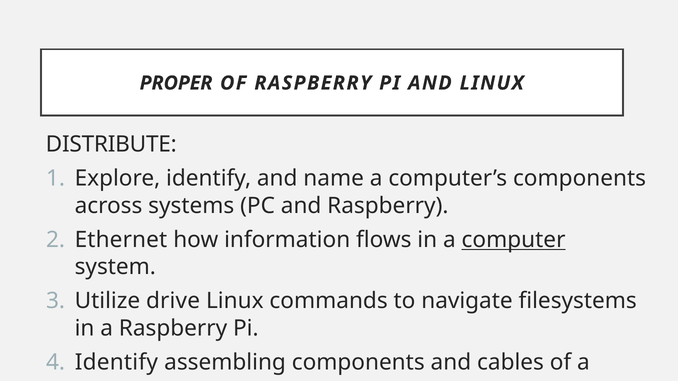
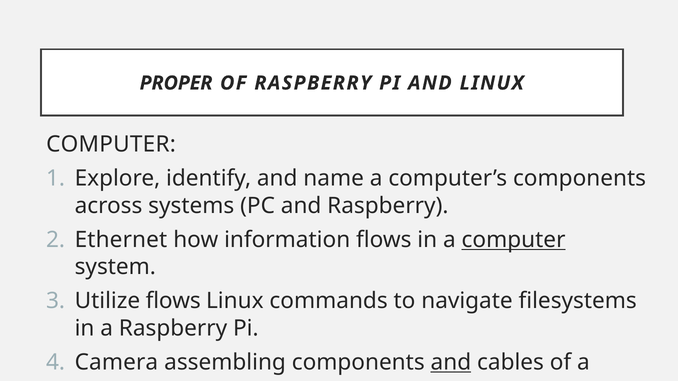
DISTRIBUTE at (111, 145): DISTRIBUTE -> COMPUTER
Utilize drive: drive -> flows
Identify at (116, 363): Identify -> Camera
and at (451, 363) underline: none -> present
